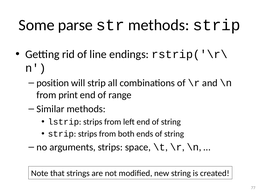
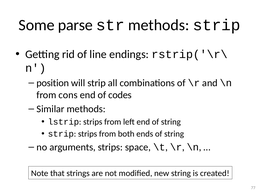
print: print -> cons
range: range -> codes
